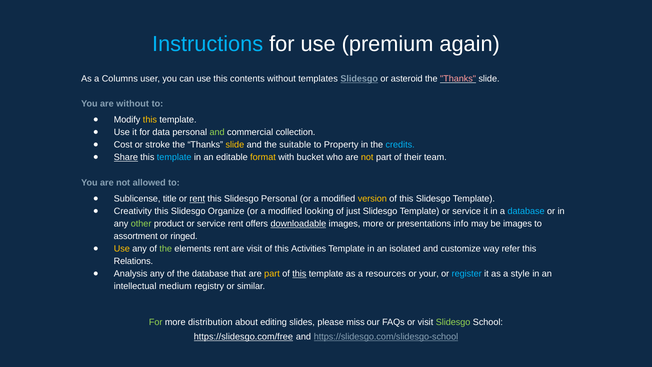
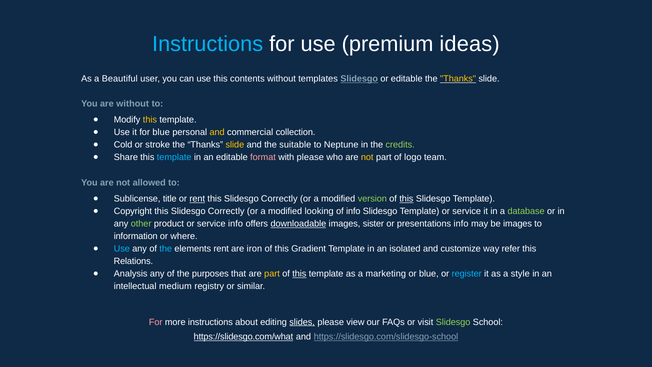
again: again -> ideas
Columns: Columns -> Beautiful
or asteroid: asteroid -> editable
Thanks at (458, 79) colour: pink -> yellow
for data: data -> blue
and at (217, 132) colour: light green -> yellow
Cost: Cost -> Cold
Property: Property -> Neptune
credits colour: light blue -> light green
Share underline: present -> none
format colour: yellow -> pink
with bucket: bucket -> please
their: their -> logo
Personal at (279, 199): Personal -> Correctly
version colour: yellow -> light green
this at (406, 199) underline: none -> present
Creativity: Creativity -> Copyright
Organize at (226, 211): Organize -> Correctly
of just: just -> info
database at (526, 211) colour: light blue -> light green
service rent: rent -> info
images more: more -> sister
assortment: assortment -> information
ringed: ringed -> where
Use at (122, 249) colour: yellow -> light blue
the at (166, 249) colour: light green -> light blue
are visit: visit -> iron
Activities: Activities -> Gradient
the database: database -> purposes
resources: resources -> marketing
or your: your -> blue
For at (156, 322) colour: light green -> pink
more distribution: distribution -> instructions
slides underline: none -> present
miss: miss -> view
https://slidesgo.com/free: https://slidesgo.com/free -> https://slidesgo.com/what
